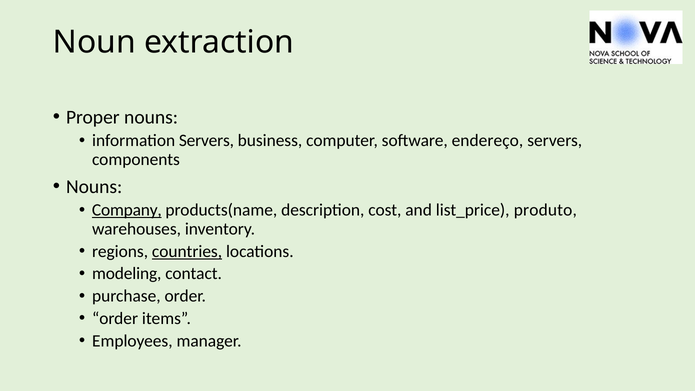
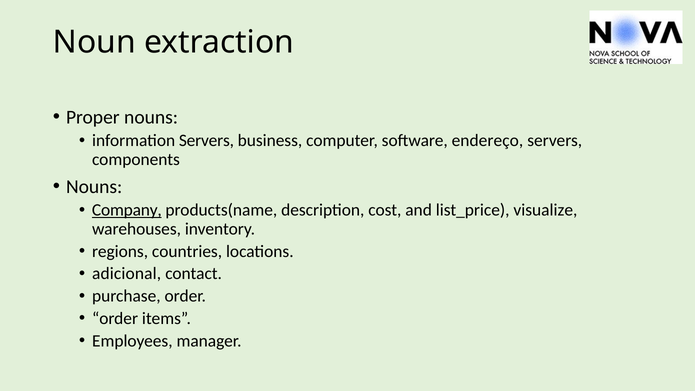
produto: produto -> visualize
countries underline: present -> none
modeling: modeling -> adicional
